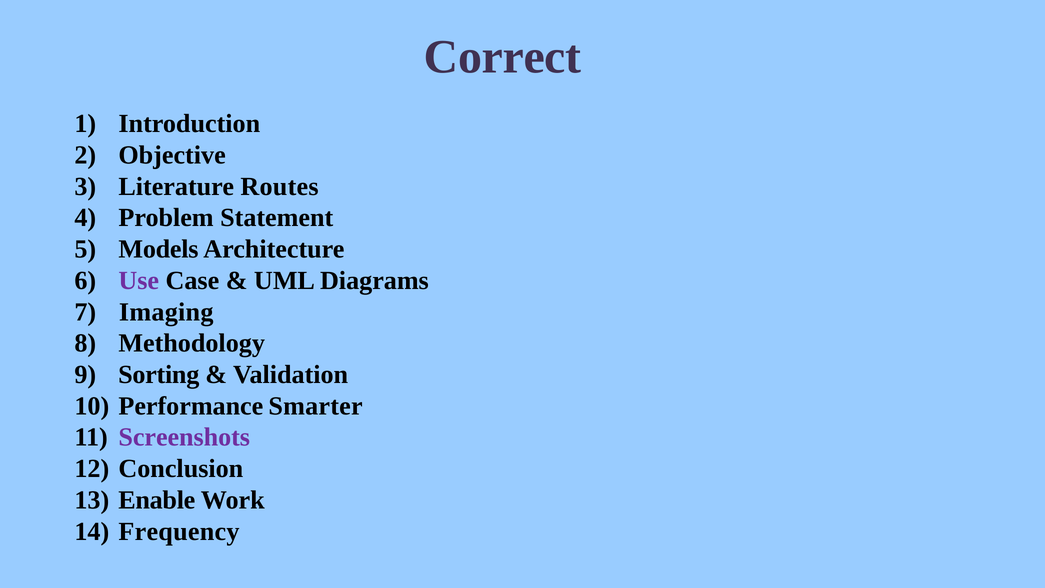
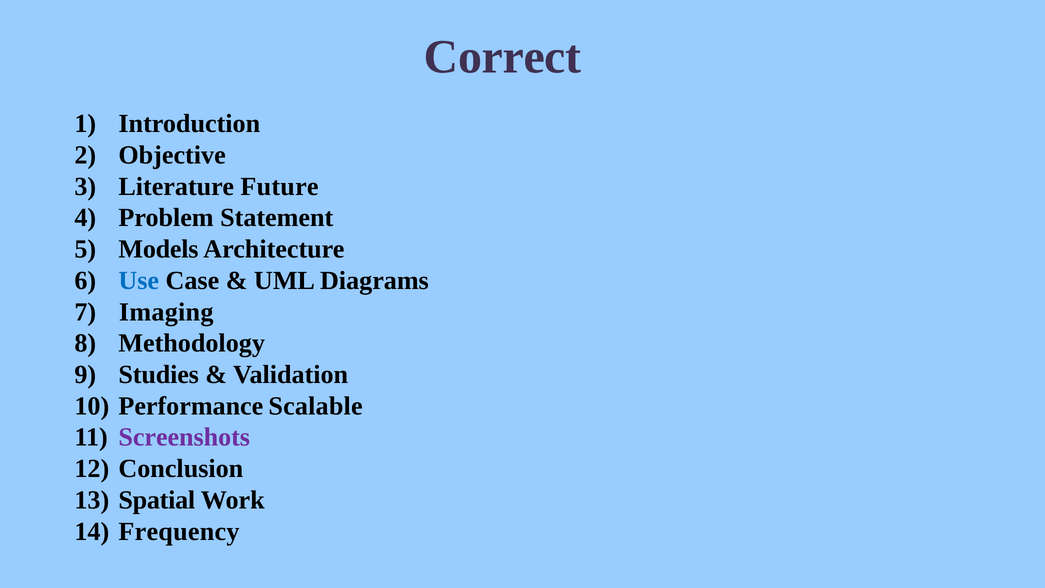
Routes: Routes -> Future
Use colour: purple -> blue
Sorting: Sorting -> Studies
Smarter: Smarter -> Scalable
Enable: Enable -> Spatial
